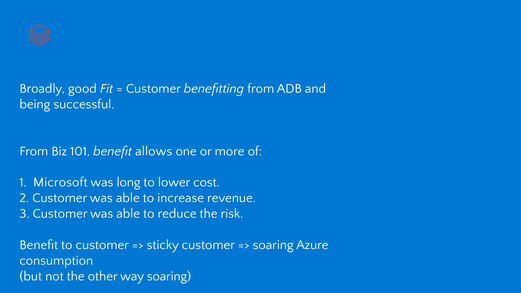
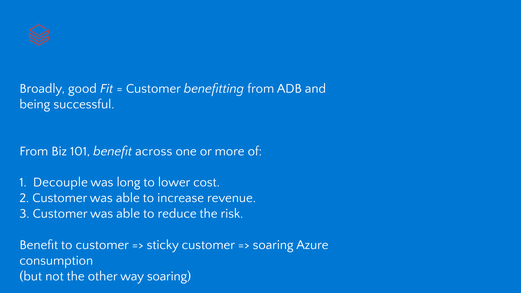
allows: allows -> across
Microsoft: Microsoft -> Decouple
